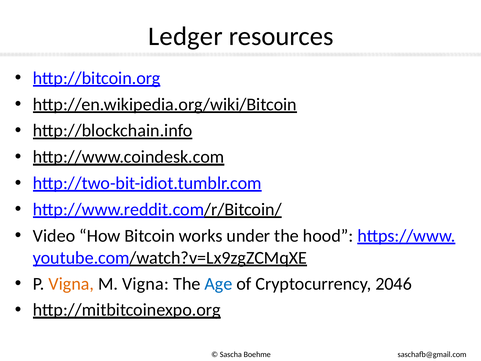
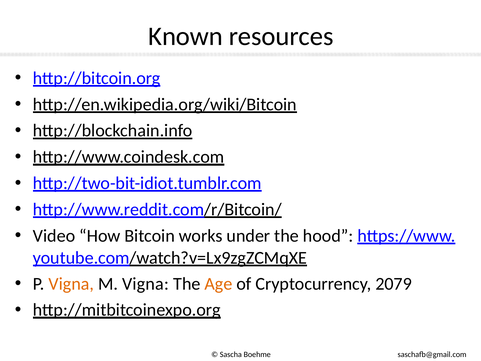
Ledger: Ledger -> Known
Age colour: blue -> orange
2046: 2046 -> 2079
